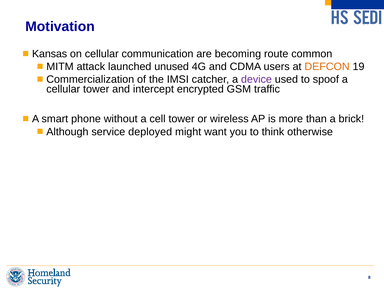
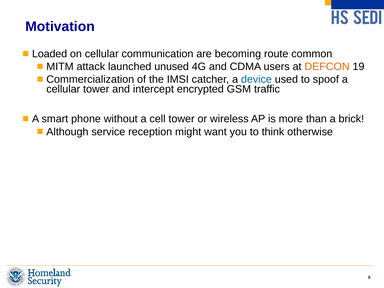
Kansas: Kansas -> Loaded
device colour: purple -> blue
deployed: deployed -> reception
